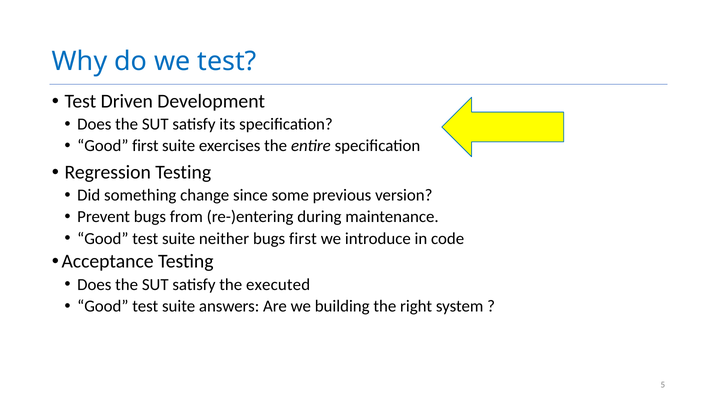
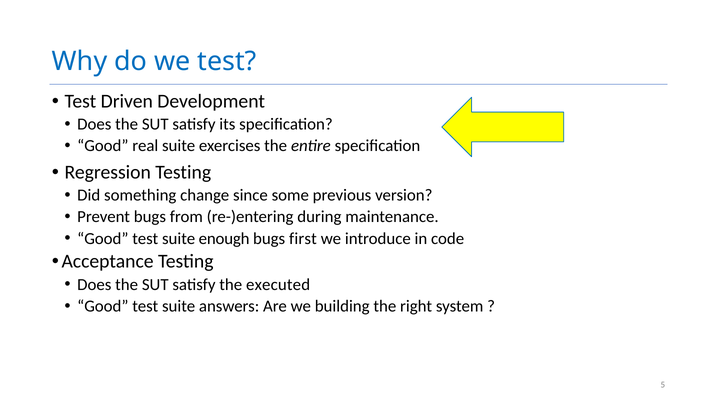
Good first: first -> real
neither: neither -> enough
